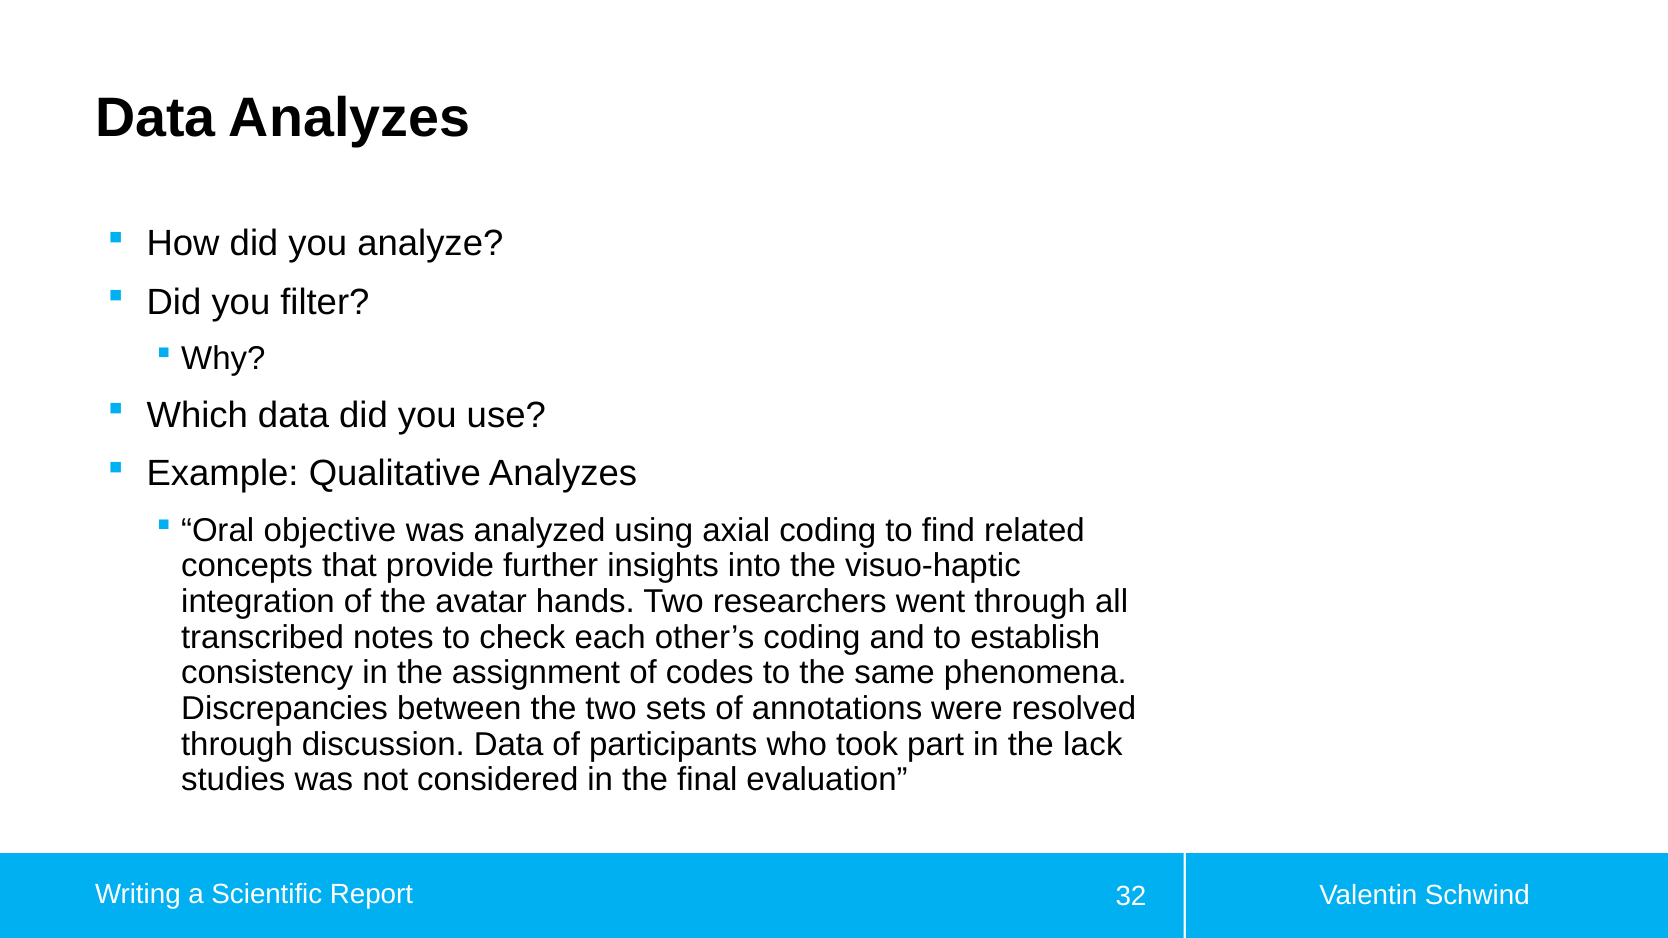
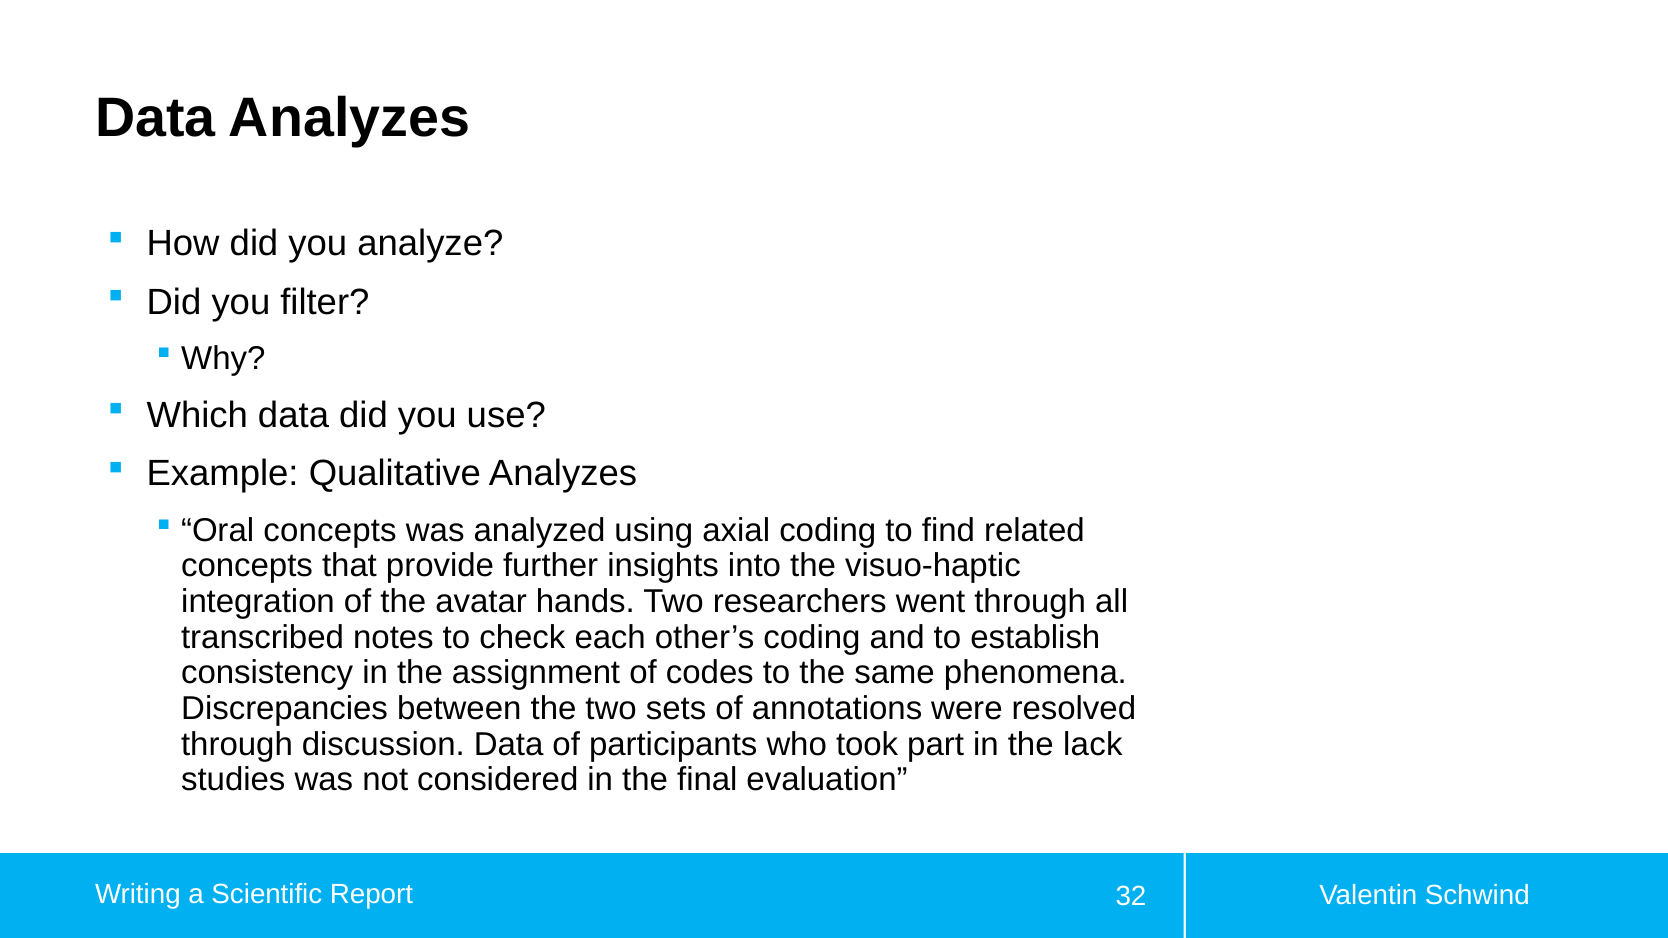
Oral objective: objective -> concepts
